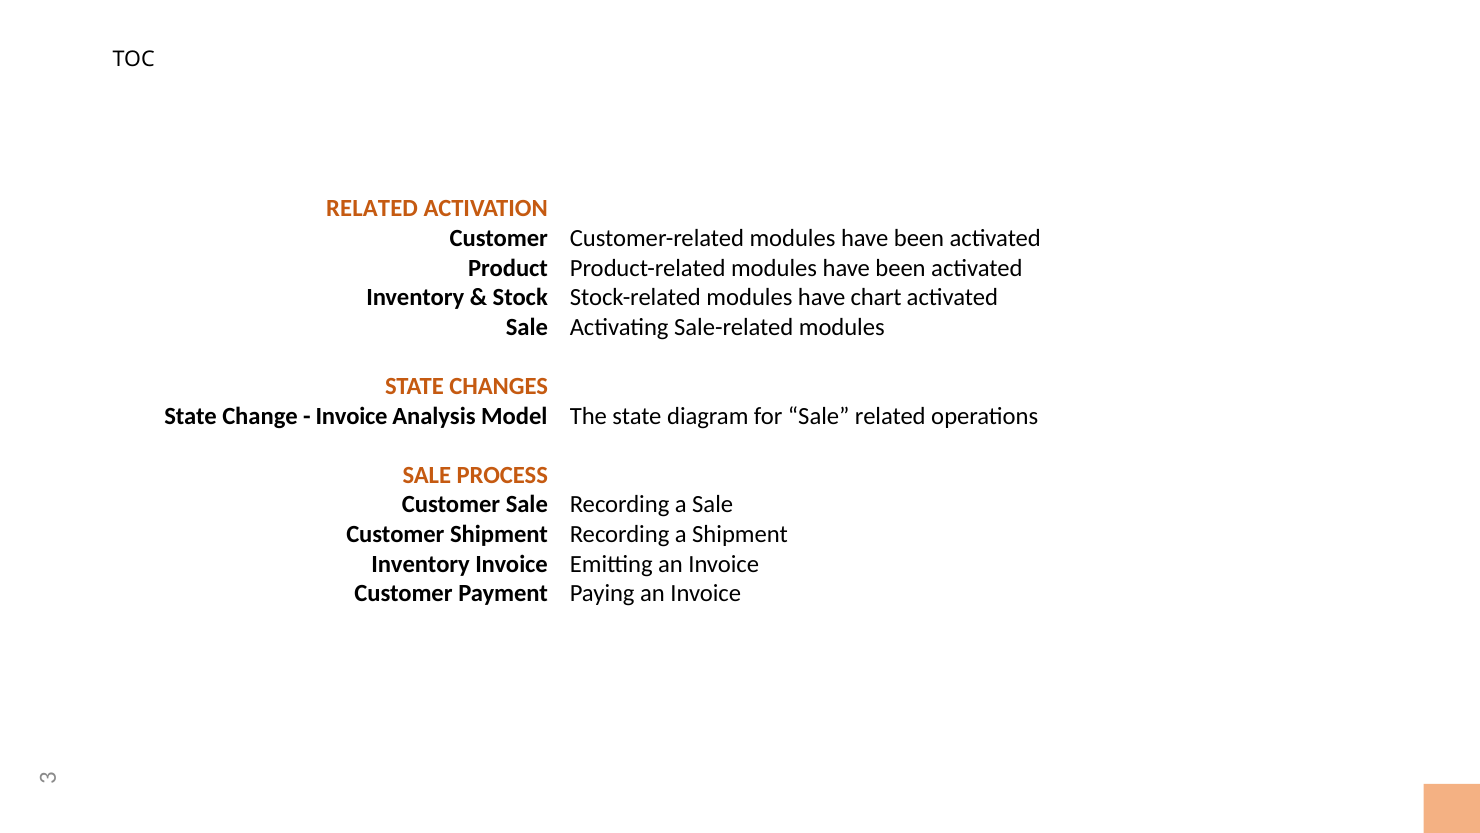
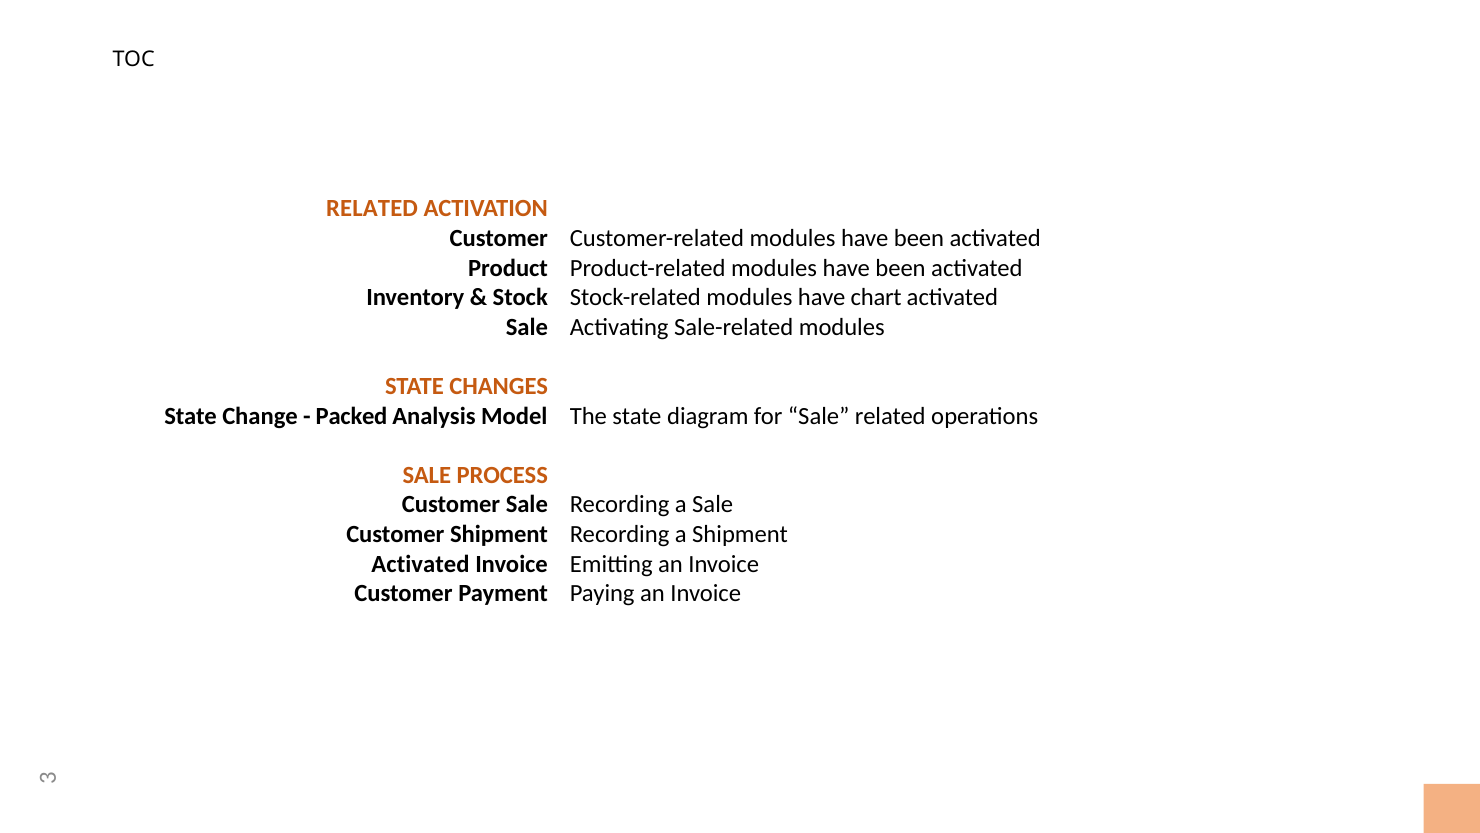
Invoice at (352, 416): Invoice -> Packed
Inventory at (421, 564): Inventory -> Activated
